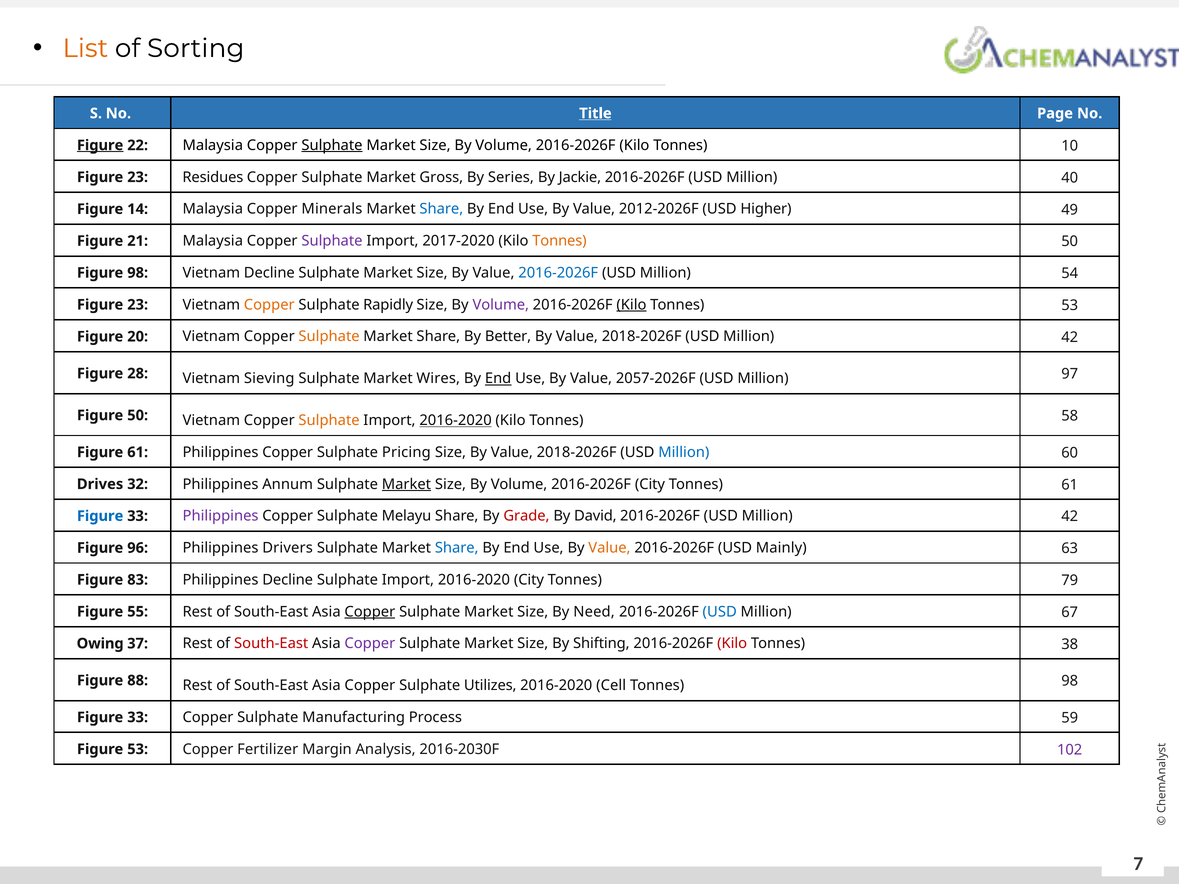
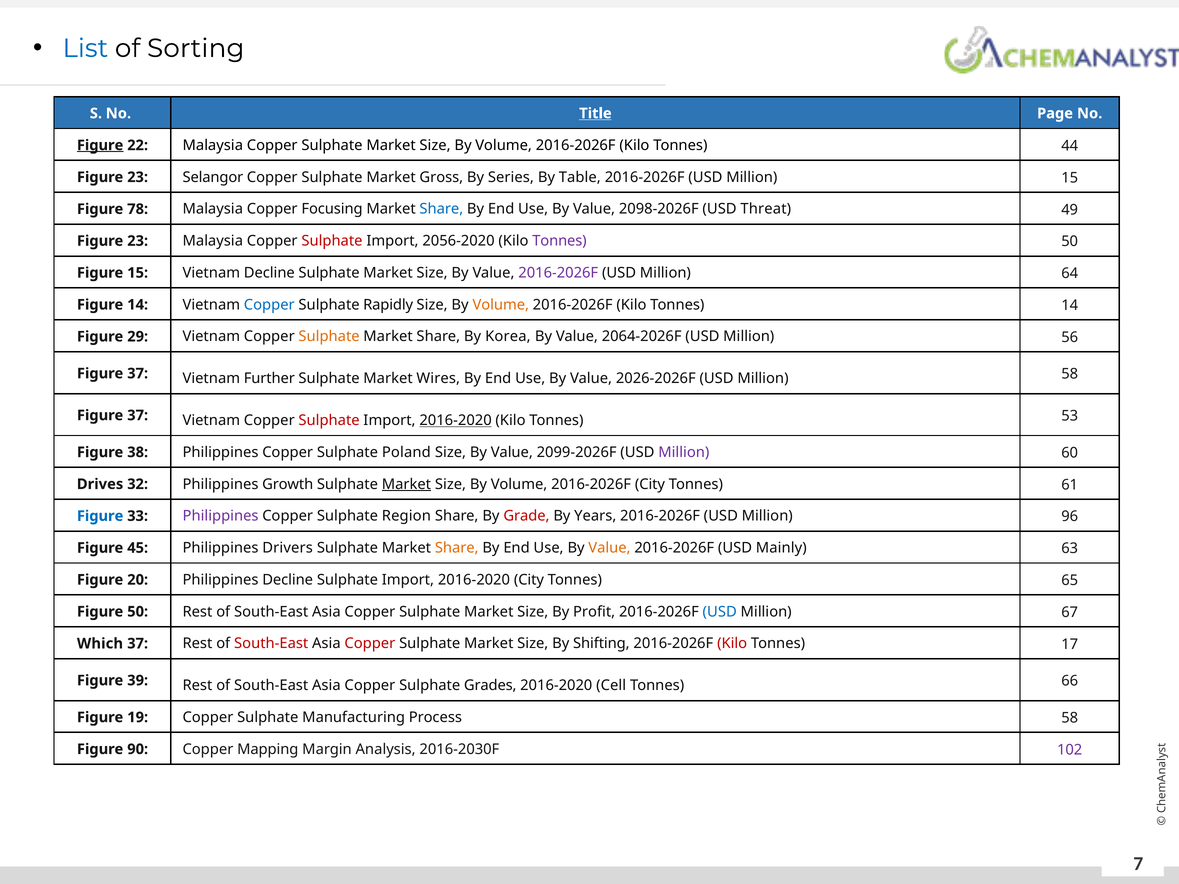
List colour: orange -> blue
Sulphate at (332, 145) underline: present -> none
10: 10 -> 44
Residues: Residues -> Selangor
Jackie: Jackie -> Table
Million 40: 40 -> 15
14: 14 -> 78
Minerals: Minerals -> Focusing
2012-2026F: 2012-2026F -> 2098-2026F
Higher: Higher -> Threat
21 at (138, 241): 21 -> 23
Sulphate at (332, 241) colour: purple -> red
2017-2020: 2017-2020 -> 2056-2020
Tonnes at (559, 241) colour: orange -> purple
Figure 98: 98 -> 15
2016-2026F at (558, 273) colour: blue -> purple
54: 54 -> 64
23 at (138, 305): 23 -> 14
Copper at (269, 305) colour: orange -> blue
Volume at (501, 305) colour: purple -> orange
Kilo at (631, 305) underline: present -> none
Tonnes 53: 53 -> 14
20: 20 -> 29
Better: Better -> Korea
2018-2026F at (642, 337): 2018-2026F -> 2064-2026F
42 at (1070, 337): 42 -> 56
28 at (138, 374): 28 -> 37
Sieving: Sieving -> Further
End at (498, 379) underline: present -> none
2057-2026F: 2057-2026F -> 2026-2026F
Million 97: 97 -> 58
50 at (138, 415): 50 -> 37
Sulphate at (329, 420) colour: orange -> red
58: 58 -> 53
Figure 61: 61 -> 38
Pricing: Pricing -> Poland
Size By Value 2018-2026F: 2018-2026F -> 2099-2026F
Million at (684, 452) colour: blue -> purple
Annum: Annum -> Growth
Melayu: Melayu -> Region
David: David -> Years
2016-2026F USD Million 42: 42 -> 96
96: 96 -> 45
Share at (457, 548) colour: blue -> orange
83: 83 -> 20
79: 79 -> 65
Figure 55: 55 -> 50
Copper at (370, 612) underline: present -> none
Need: Need -> Profit
Owing: Owing -> Which
Copper at (370, 644) colour: purple -> red
38: 38 -> 17
88: 88 -> 39
Utilizes: Utilizes -> Grades
Tonnes 98: 98 -> 66
33 at (138, 718): 33 -> 19
Process 59: 59 -> 58
Figure 53: 53 -> 90
Fertilizer: Fertilizer -> Mapping
